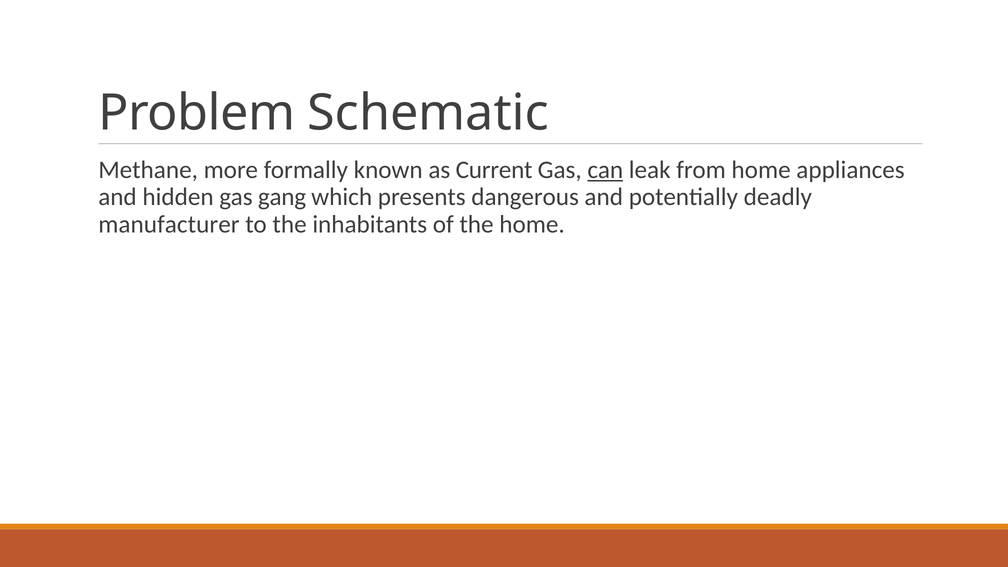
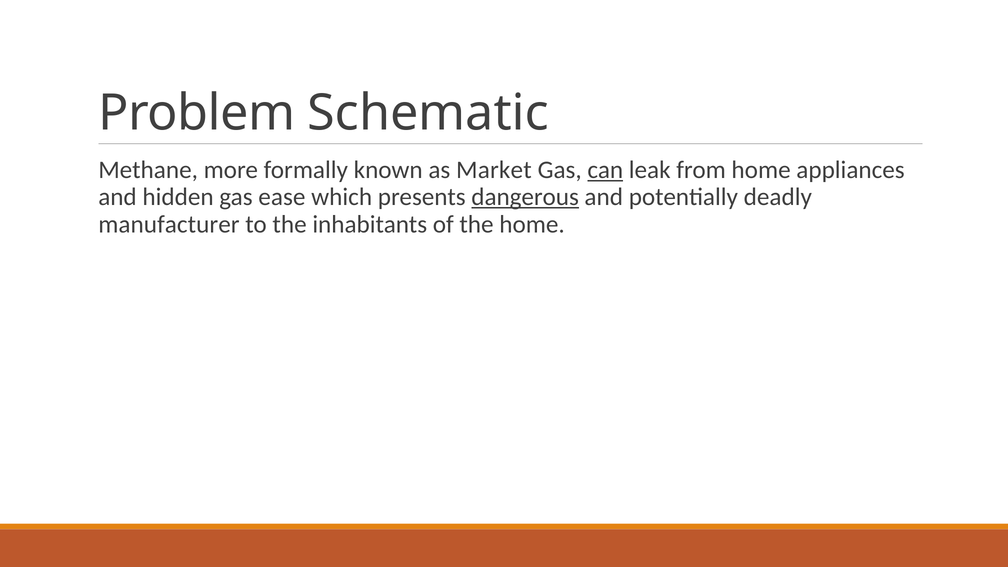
Current: Current -> Market
gang: gang -> ease
dangerous underline: none -> present
